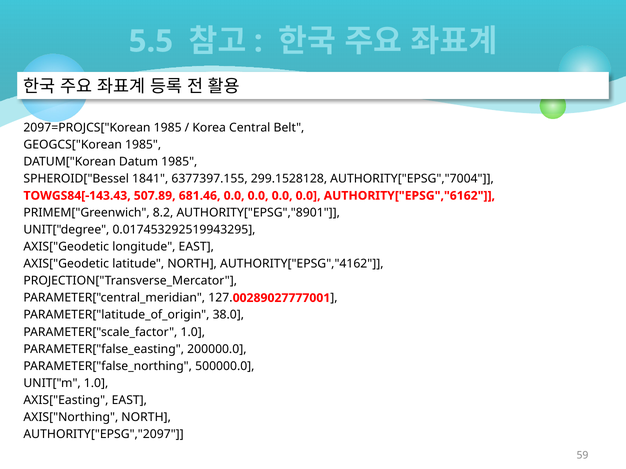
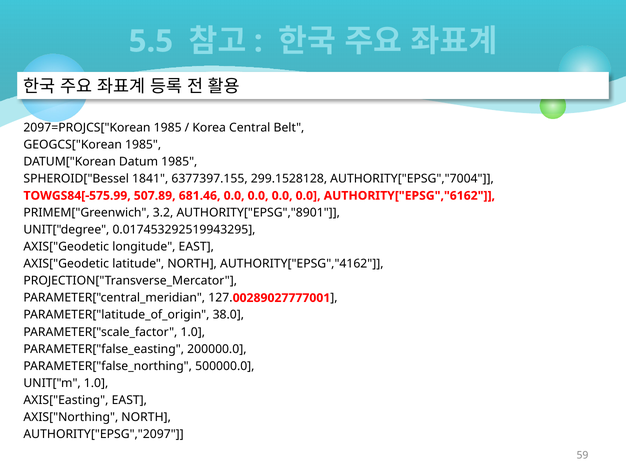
TOWGS84[-143.43: TOWGS84[-143.43 -> TOWGS84[-575.99
8.2: 8.2 -> 3.2
